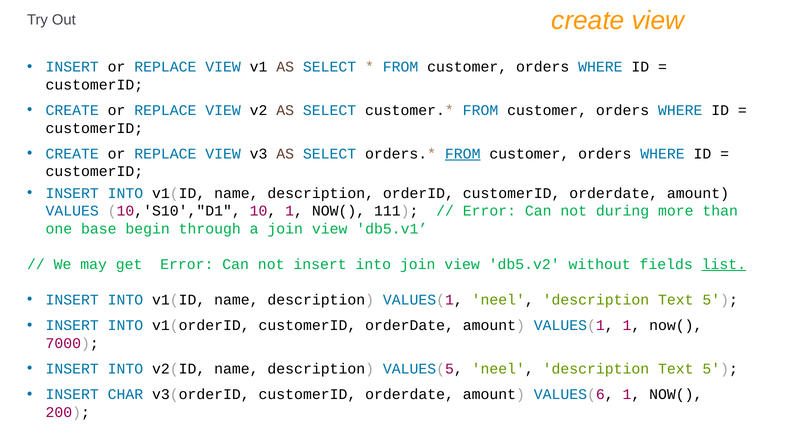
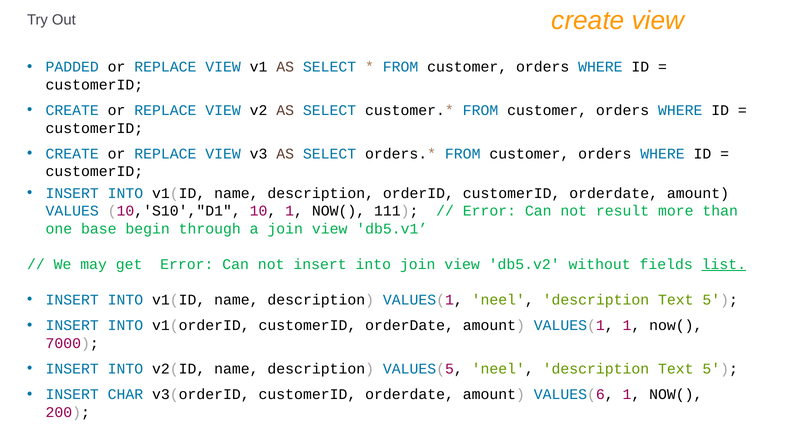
INSERT at (72, 67): INSERT -> PADDED
FROM at (463, 154) underline: present -> none
during: during -> result
